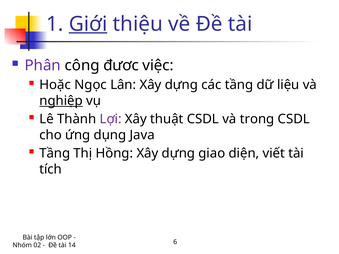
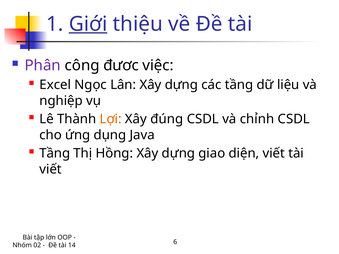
Hoặc: Hoặc -> Excel
nghiệp underline: present -> none
Lợi colour: purple -> orange
thuật: thuật -> đúng
trong: trong -> chỉnh
tích at (51, 169): tích -> viết
